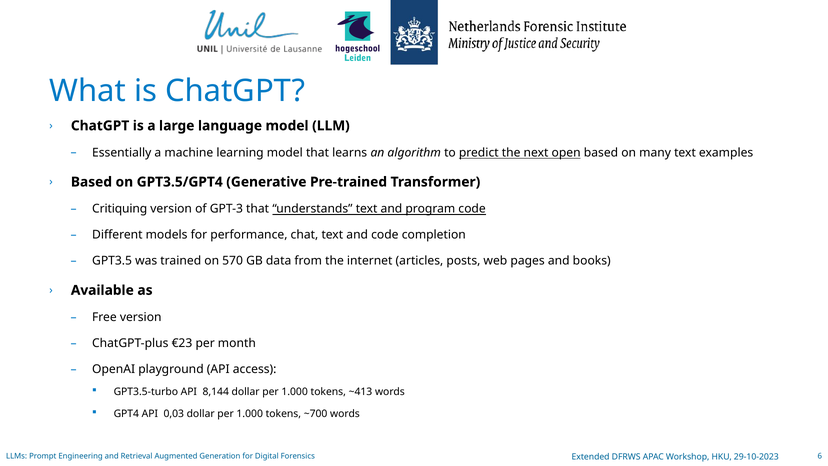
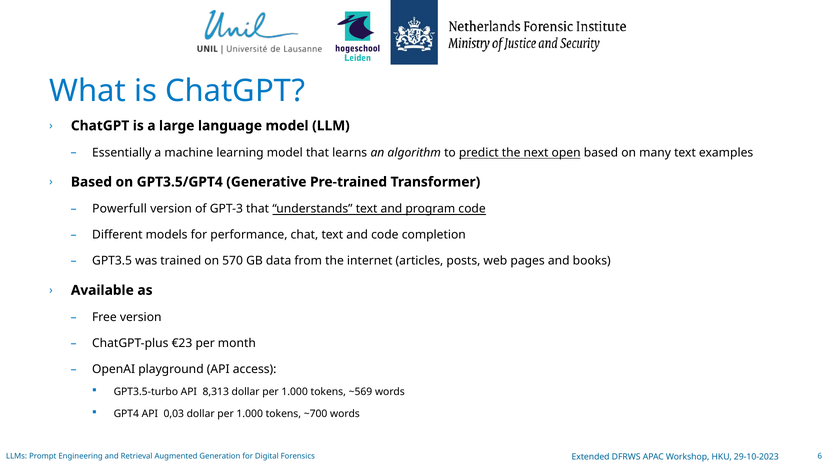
Critiquing: Critiquing -> Powerfull
8,144: 8,144 -> 8,313
~413: ~413 -> ~569
